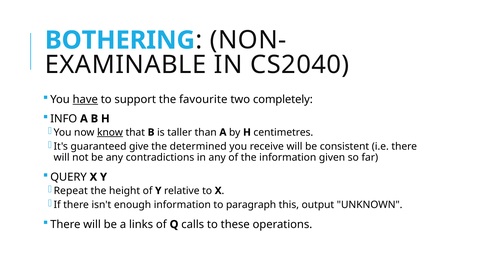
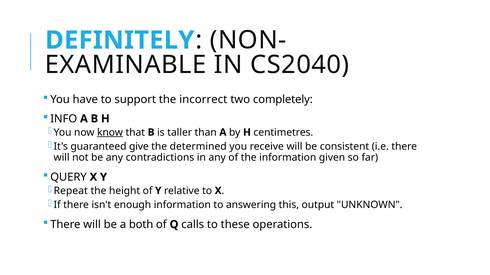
BOTHERING: BOTHERING -> DEFINITELY
have underline: present -> none
favourite: favourite -> incorrect
paragraph: paragraph -> answering
links: links -> both
